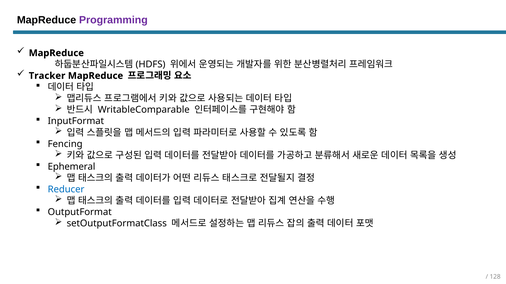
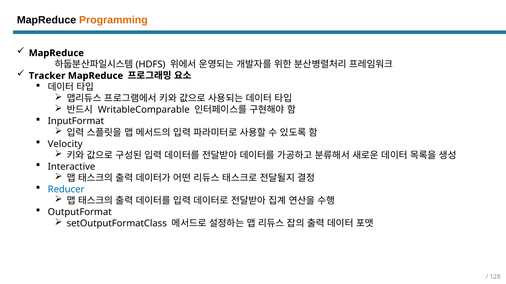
Programming colour: purple -> orange
Fencing: Fencing -> Velocity
Ephemeral: Ephemeral -> Interactive
